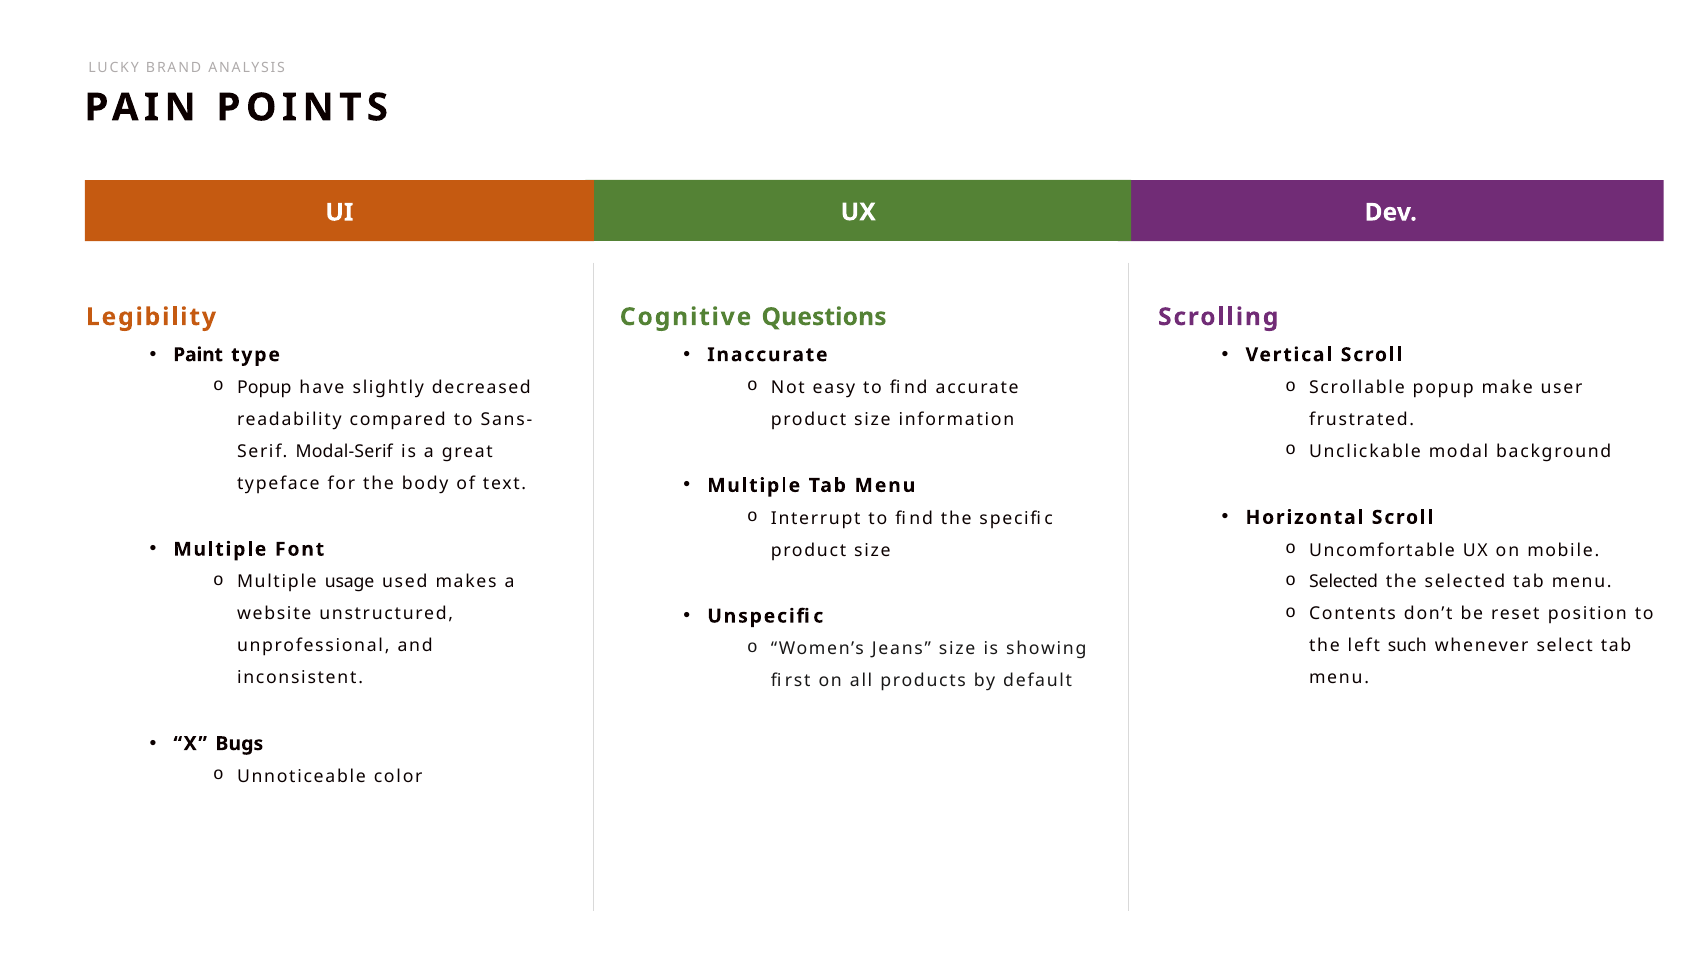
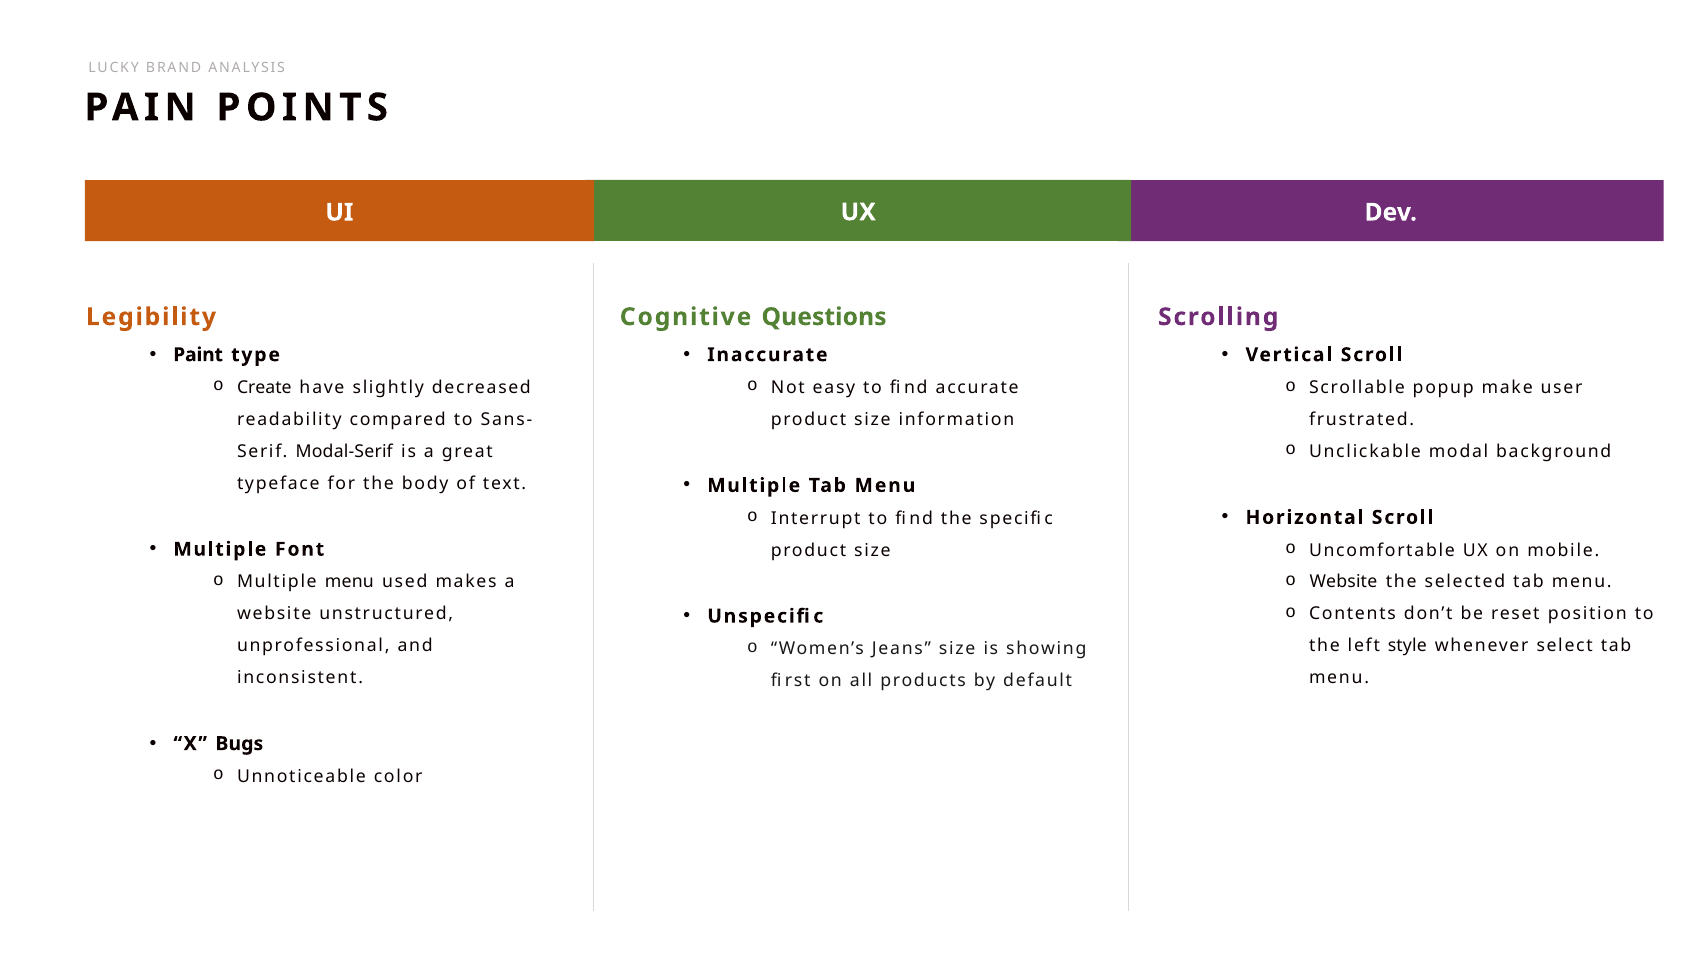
Popup at (264, 387): Popup -> Create
Multiple usage: usage -> menu
Selected at (1344, 582): Selected -> Website
such: such -> style
